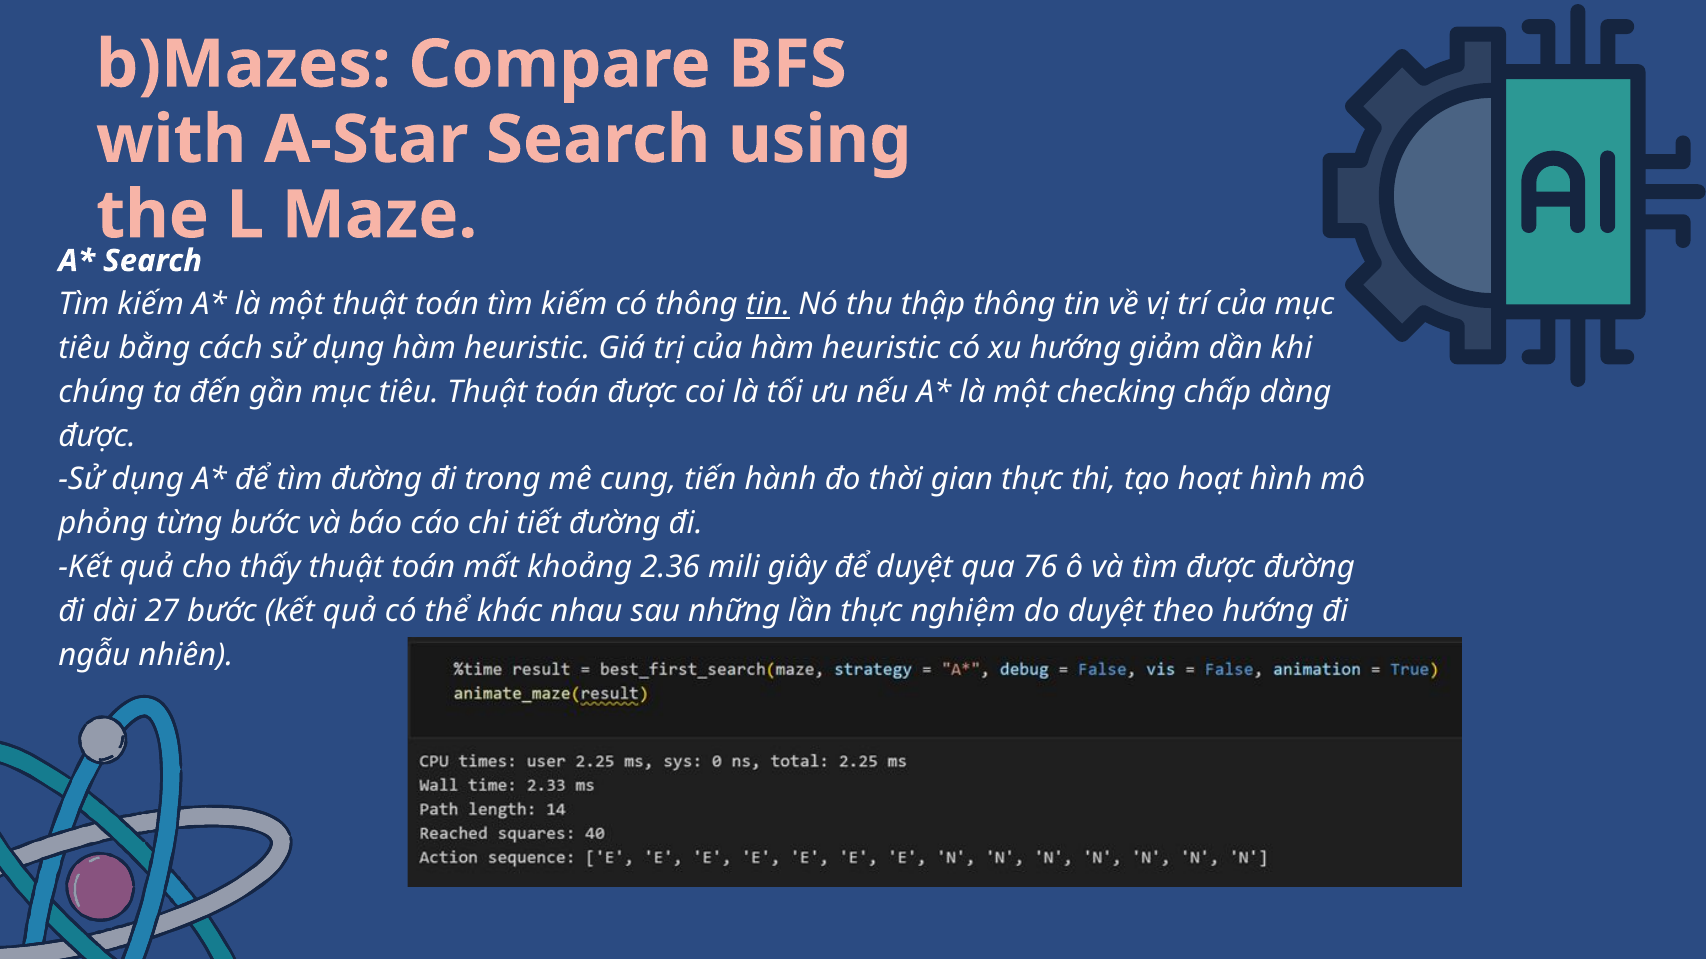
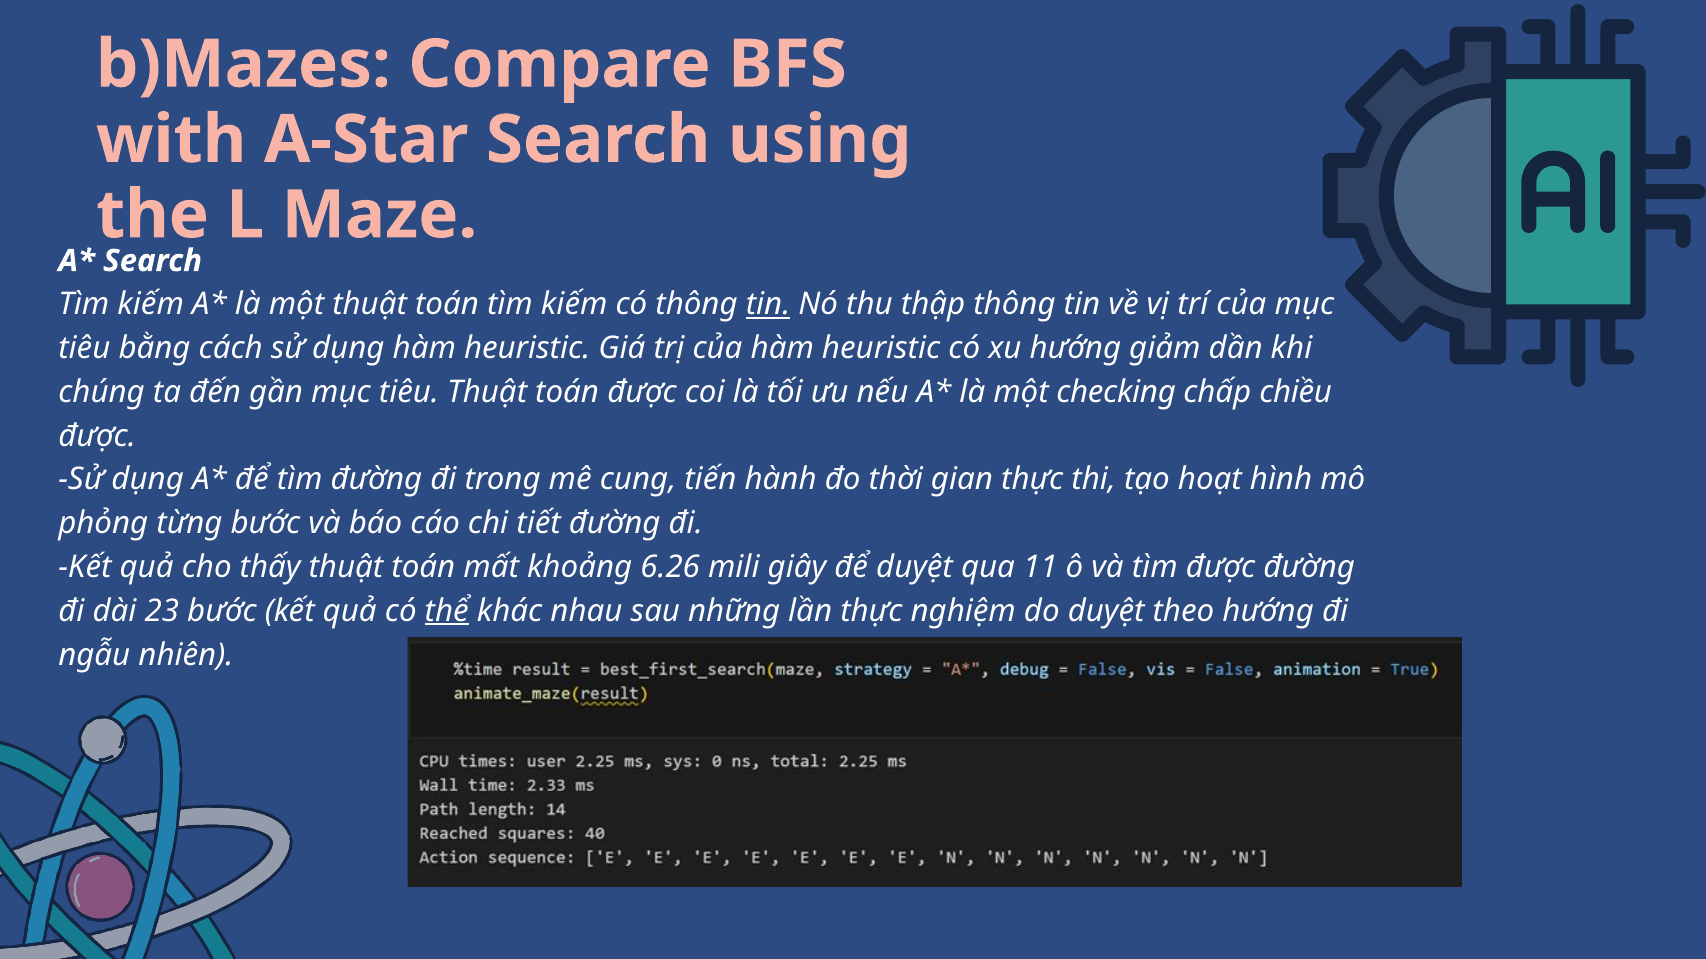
dàng: dàng -> chiều
2.36: 2.36 -> 6.26
76: 76 -> 11
27: 27 -> 23
thể underline: none -> present
